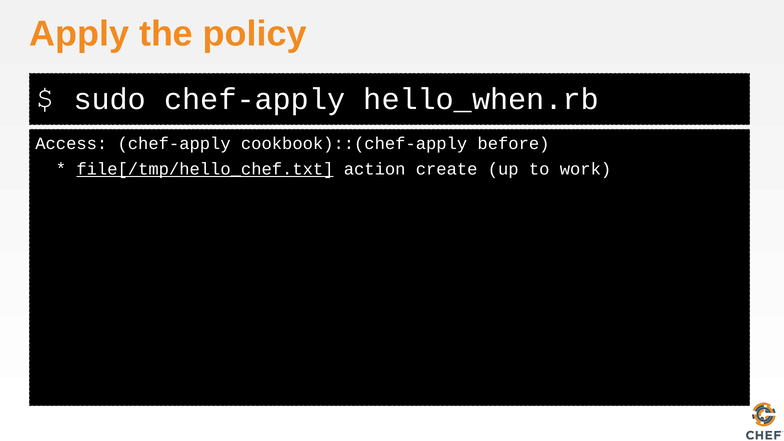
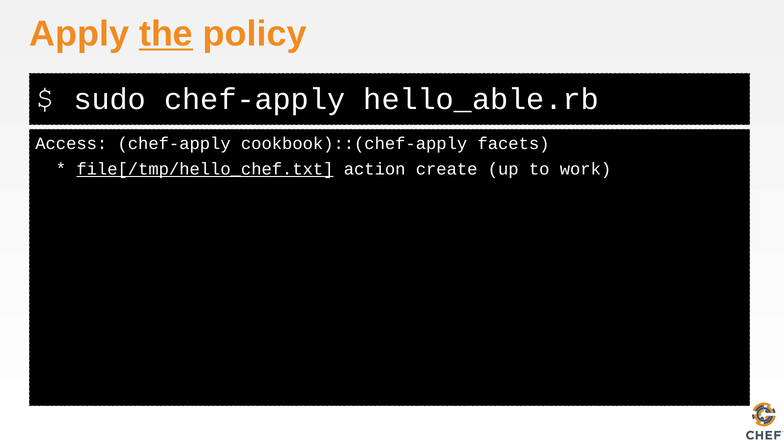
the underline: none -> present
hello_when.rb: hello_when.rb -> hello_able.rb
before: before -> facets
